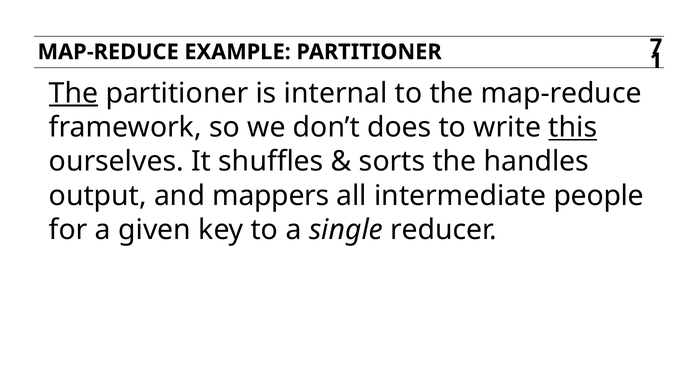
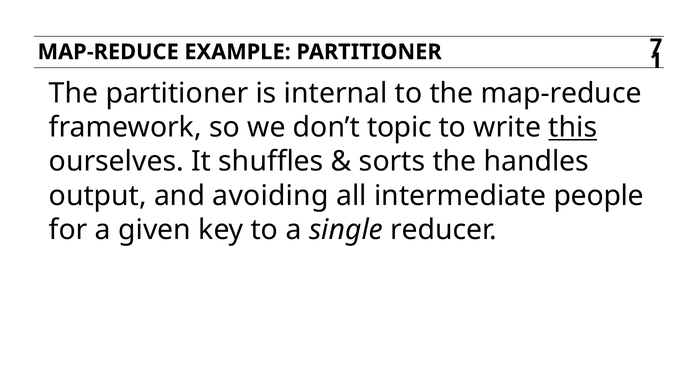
The at (74, 93) underline: present -> none
does: does -> topic
mappers: mappers -> avoiding
